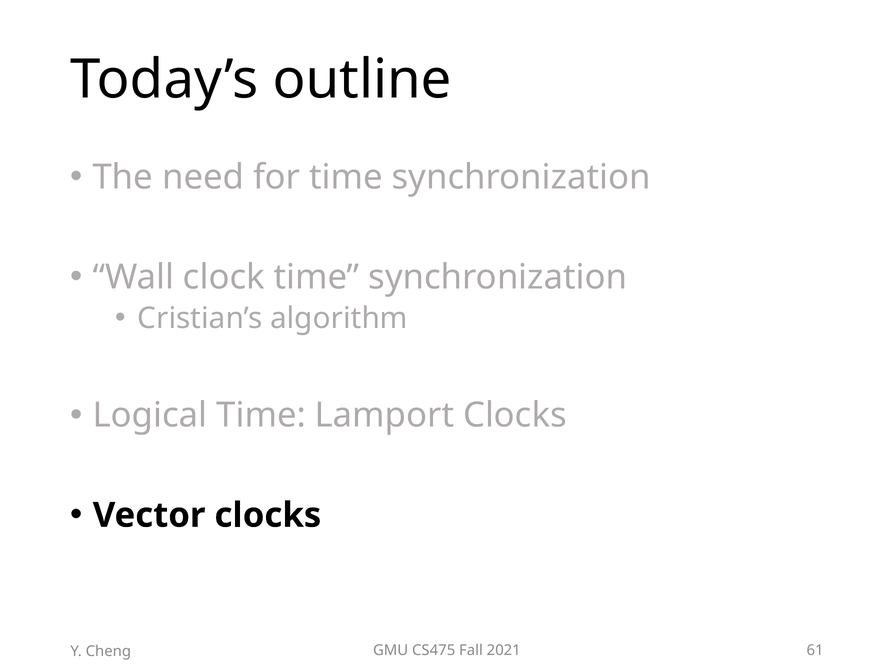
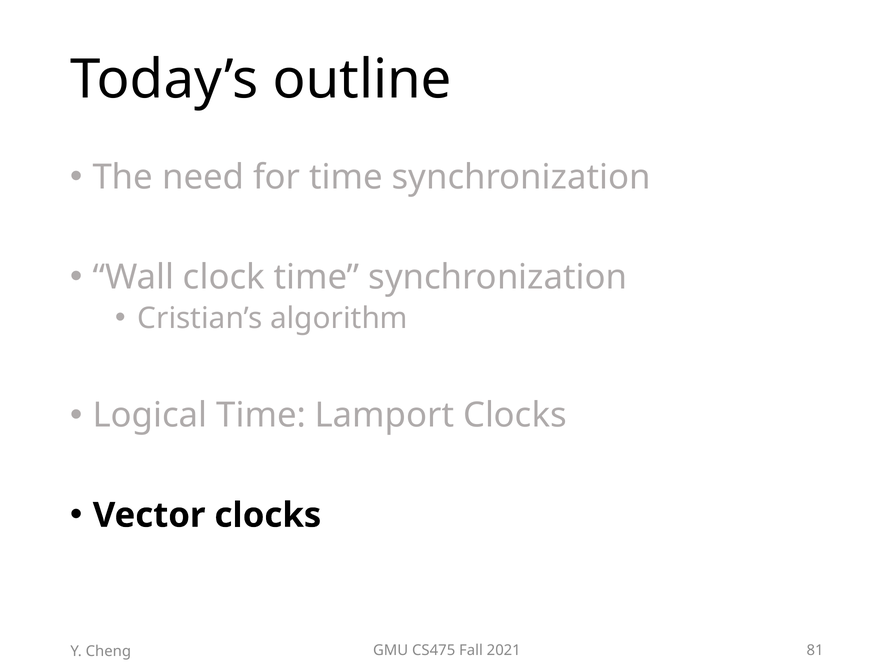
61: 61 -> 81
